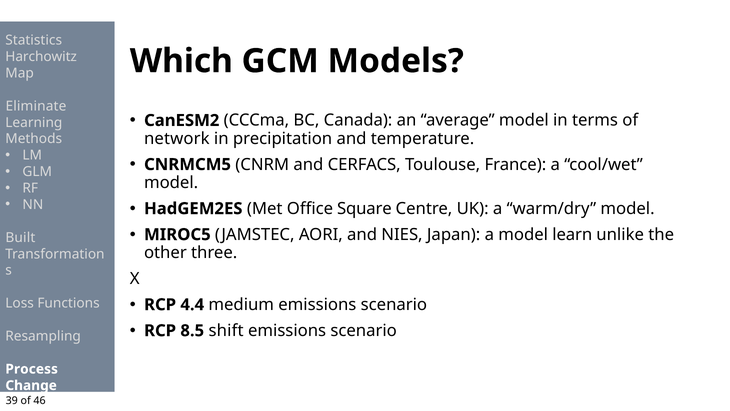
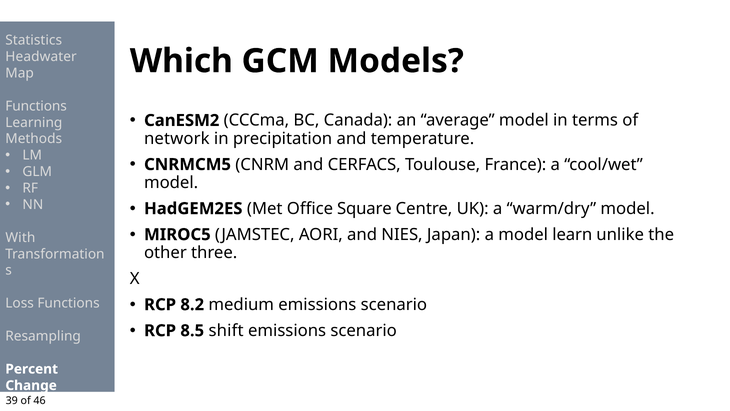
Harchowitz: Harchowitz -> Headwater
Eliminate at (36, 106): Eliminate -> Functions
Built: Built -> With
4.4: 4.4 -> 8.2
Process: Process -> Percent
